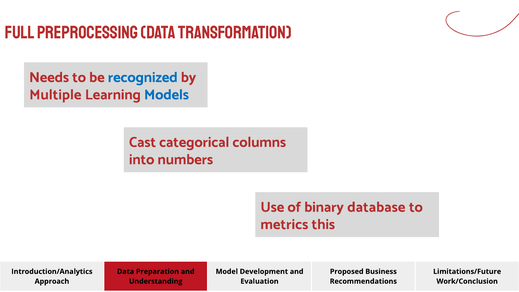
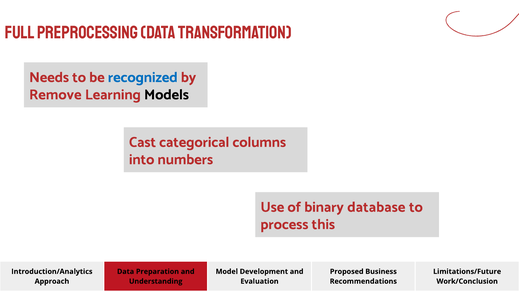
Multiple: Multiple -> Remove
Models colour: blue -> black
metrics: metrics -> process
